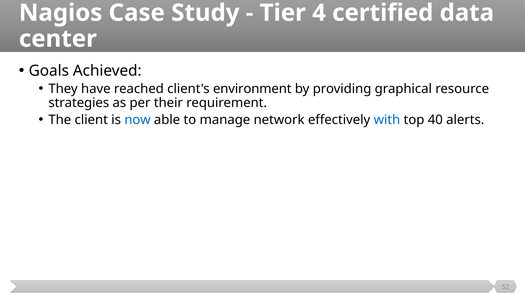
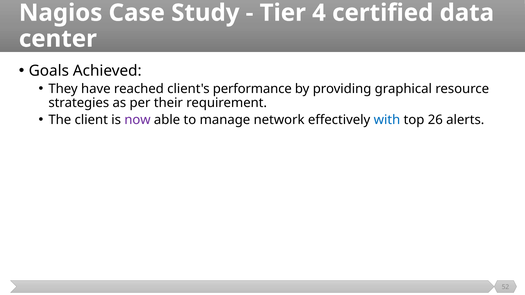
environment: environment -> performance
now colour: blue -> purple
40: 40 -> 26
